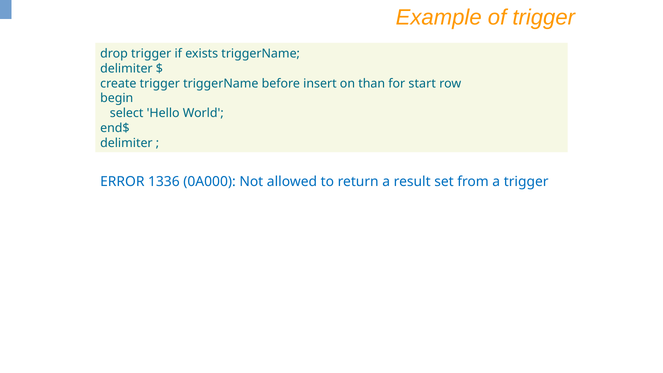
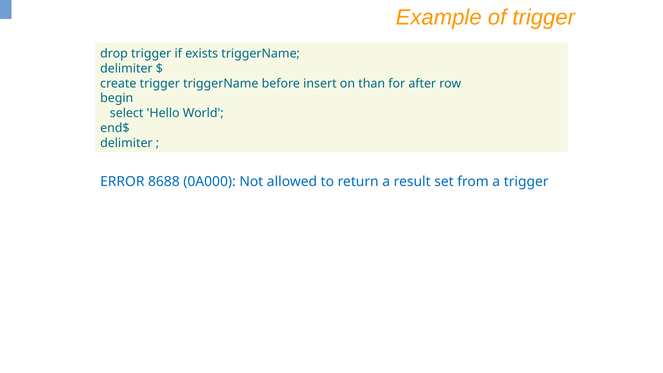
start: start -> after
1336: 1336 -> 8688
